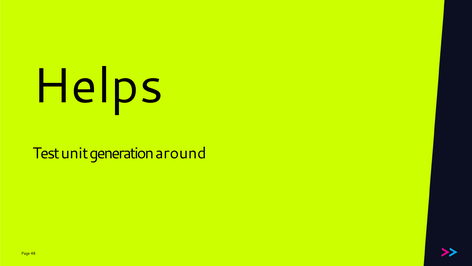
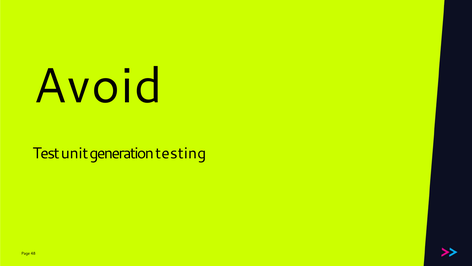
Helps: Helps -> Avoid
around: around -> testing
